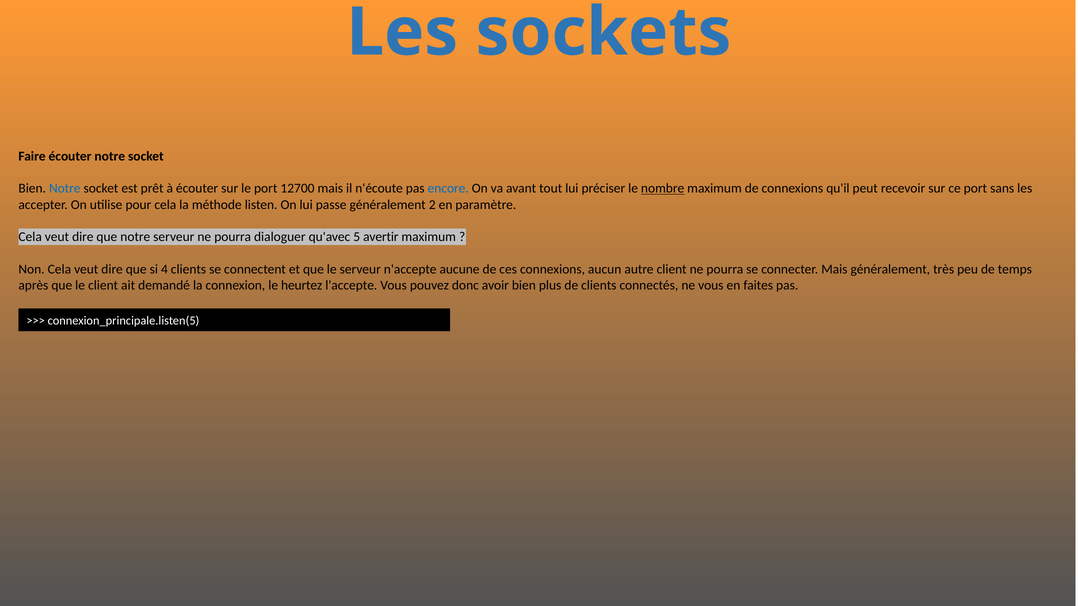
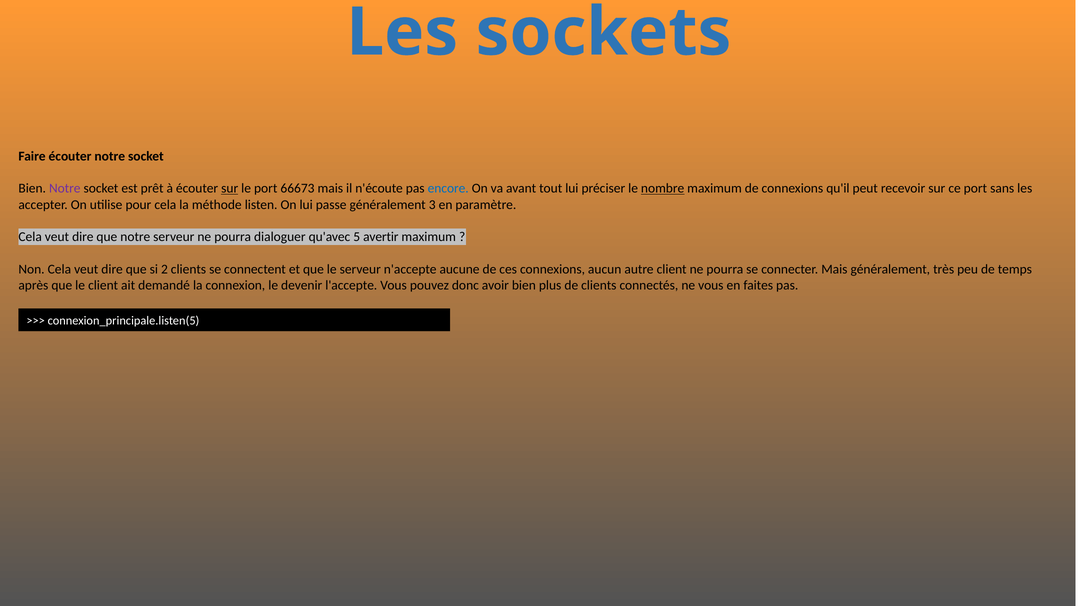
Notre at (65, 189) colour: blue -> purple
sur at (230, 189) underline: none -> present
12700: 12700 -> 66673
2: 2 -> 3
4: 4 -> 2
heurtez: heurtez -> devenir
